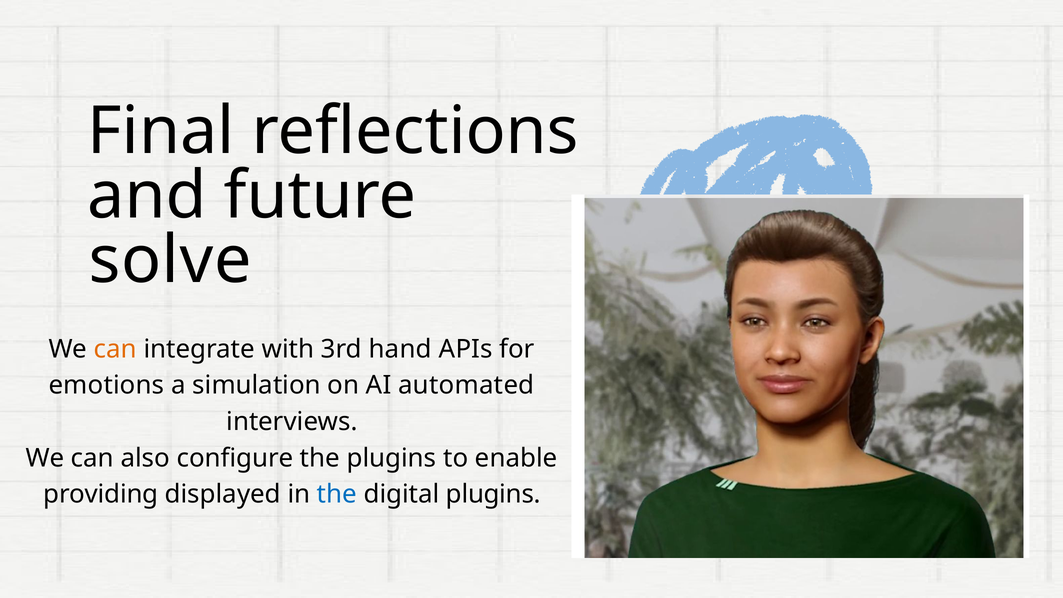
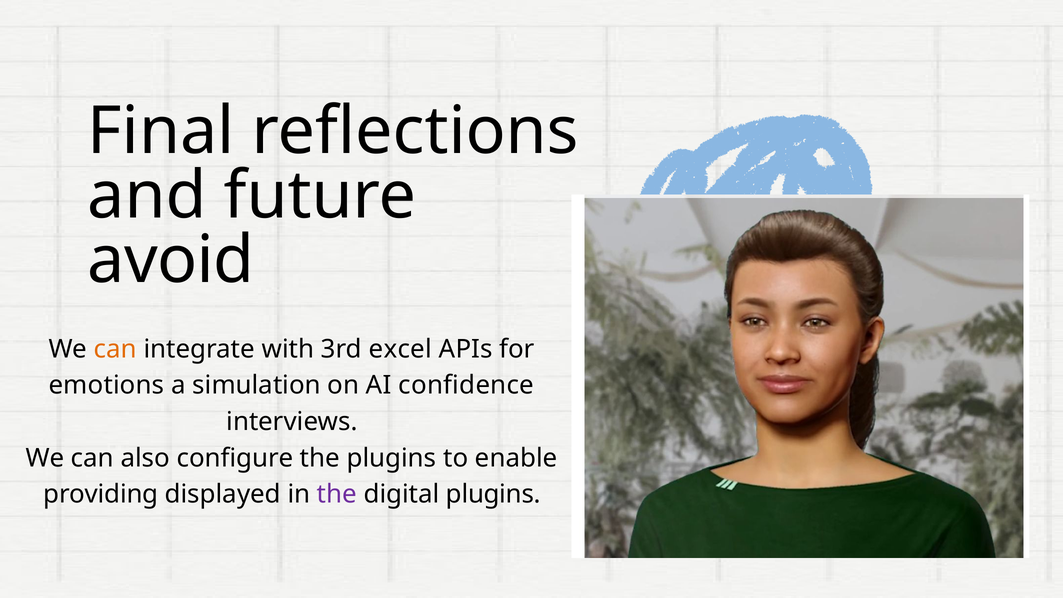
solve: solve -> avoid
hand: hand -> excel
automated: automated -> confidence
the at (337, 494) colour: blue -> purple
